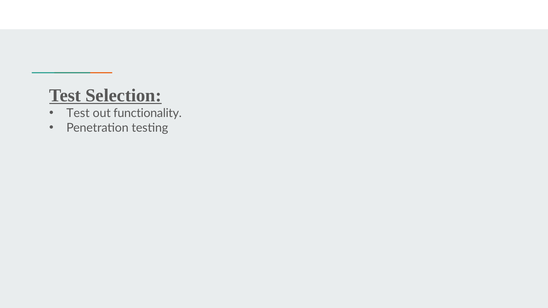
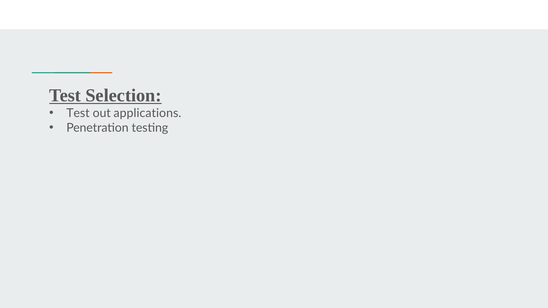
functionality: functionality -> applications
